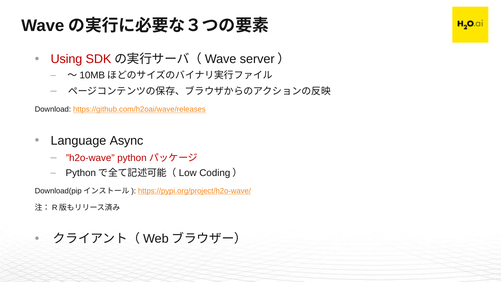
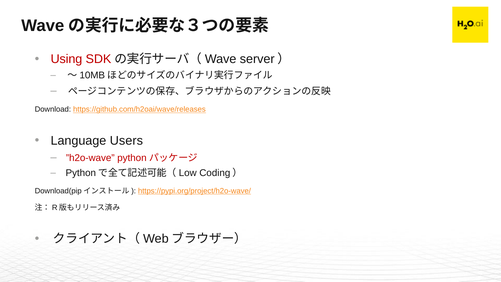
Async: Async -> Users
